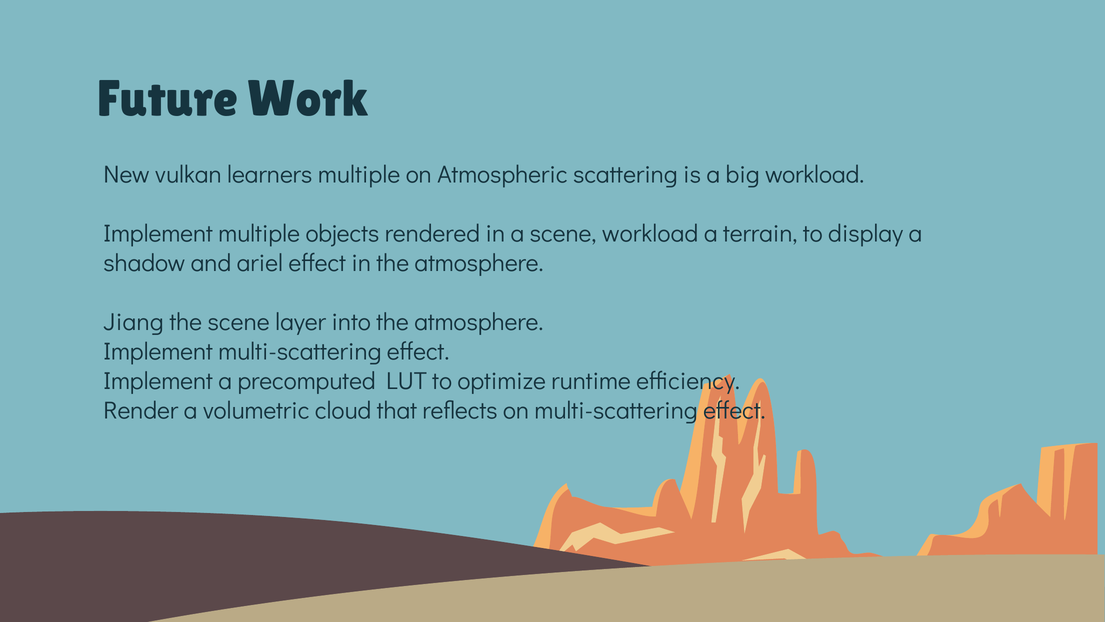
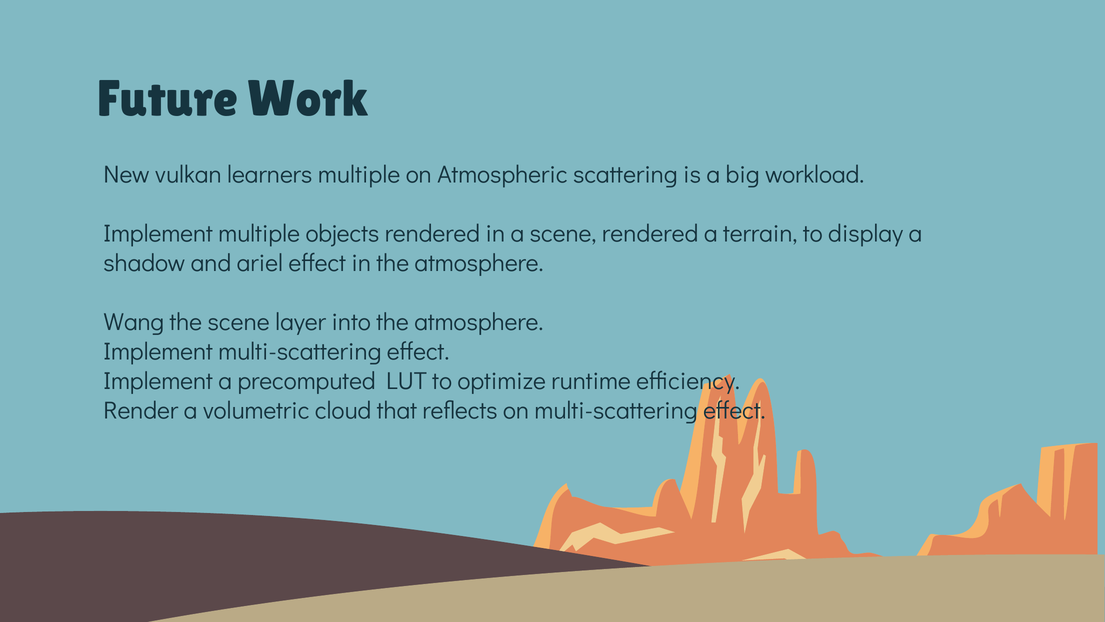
scene workload: workload -> rendered
Jiang: Jiang -> Wang
